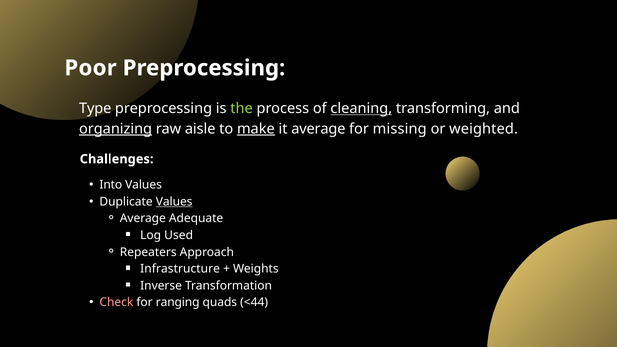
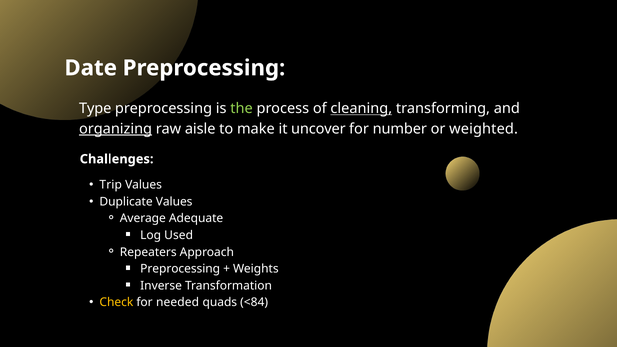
Poor: Poor -> Date
make underline: present -> none
it average: average -> uncover
missing: missing -> number
Into: Into -> Trip
Values at (174, 202) underline: present -> none
Infrastructure at (180, 269): Infrastructure -> Preprocessing
Check colour: pink -> yellow
ranging: ranging -> needed
<44: <44 -> <84
